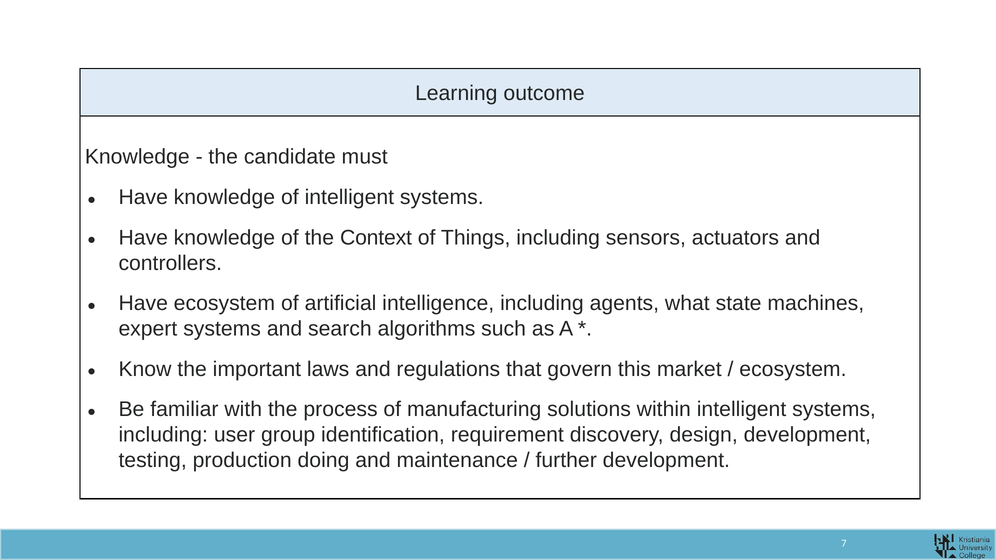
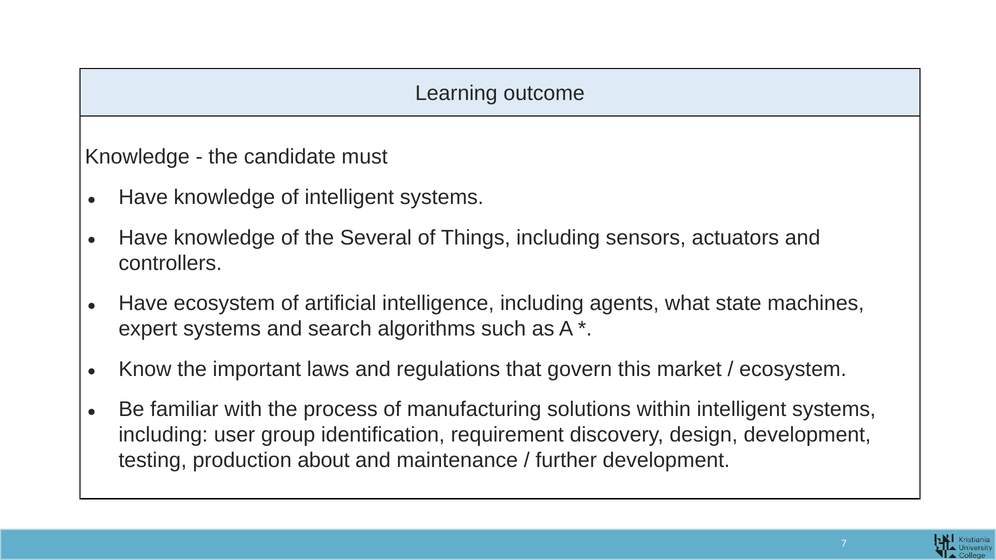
Context: Context -> Several
doing: doing -> about
